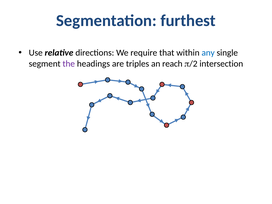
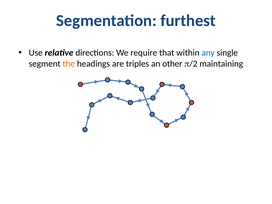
the colour: purple -> orange
reach: reach -> other
intersection: intersection -> maintaining
